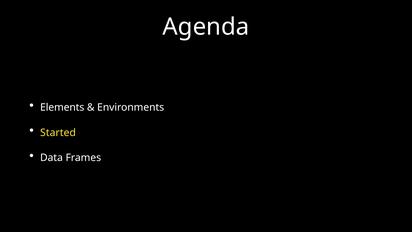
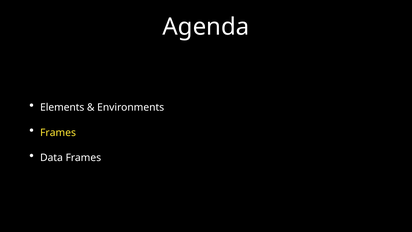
Started at (58, 132): Started -> Frames
